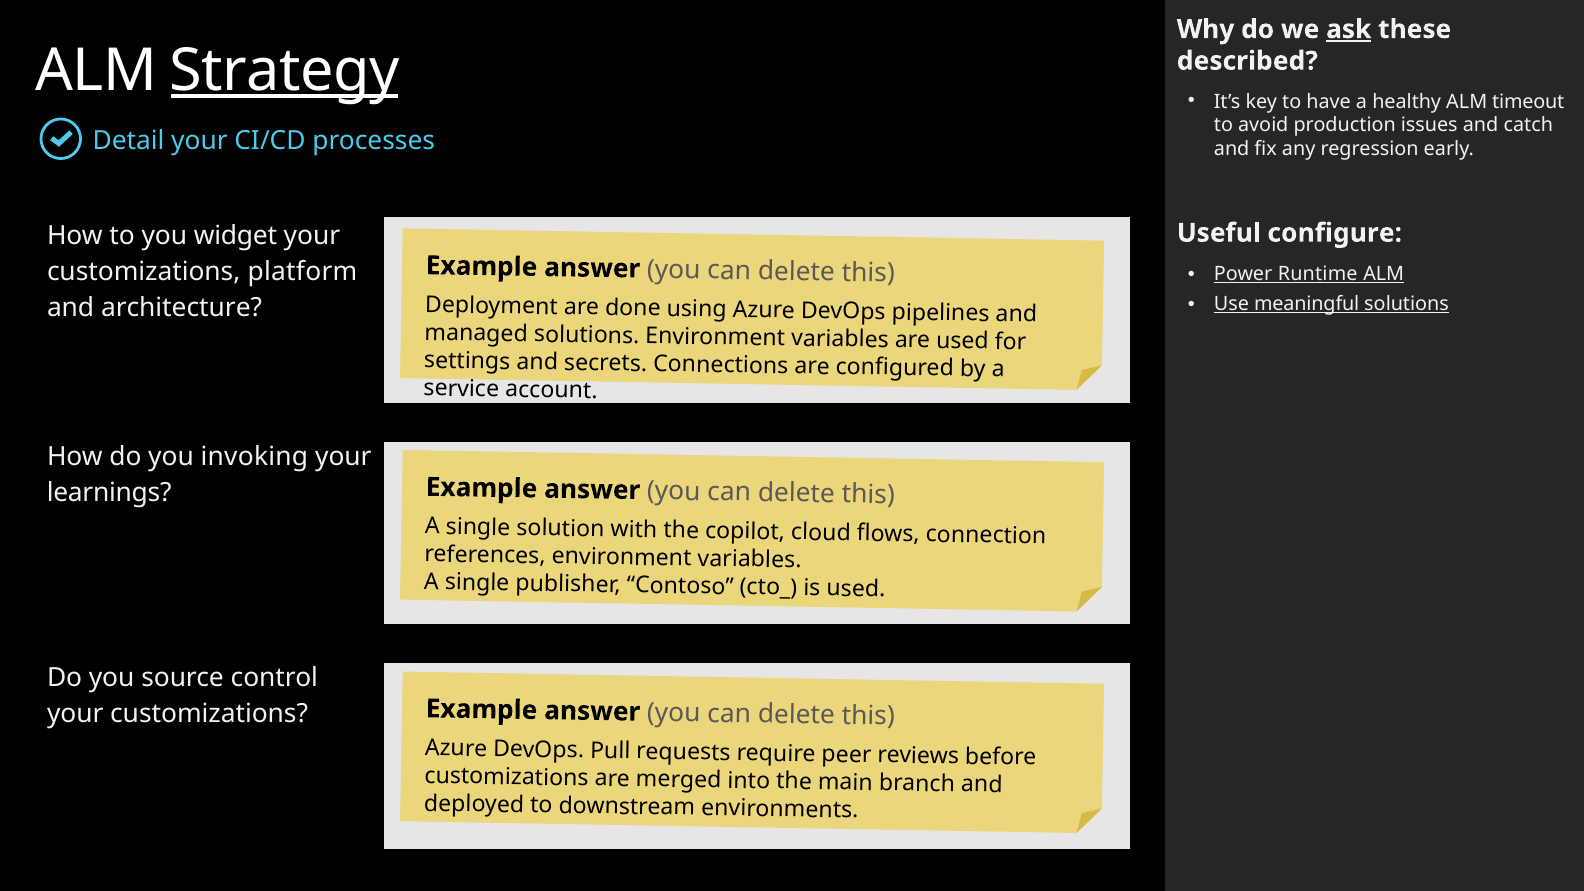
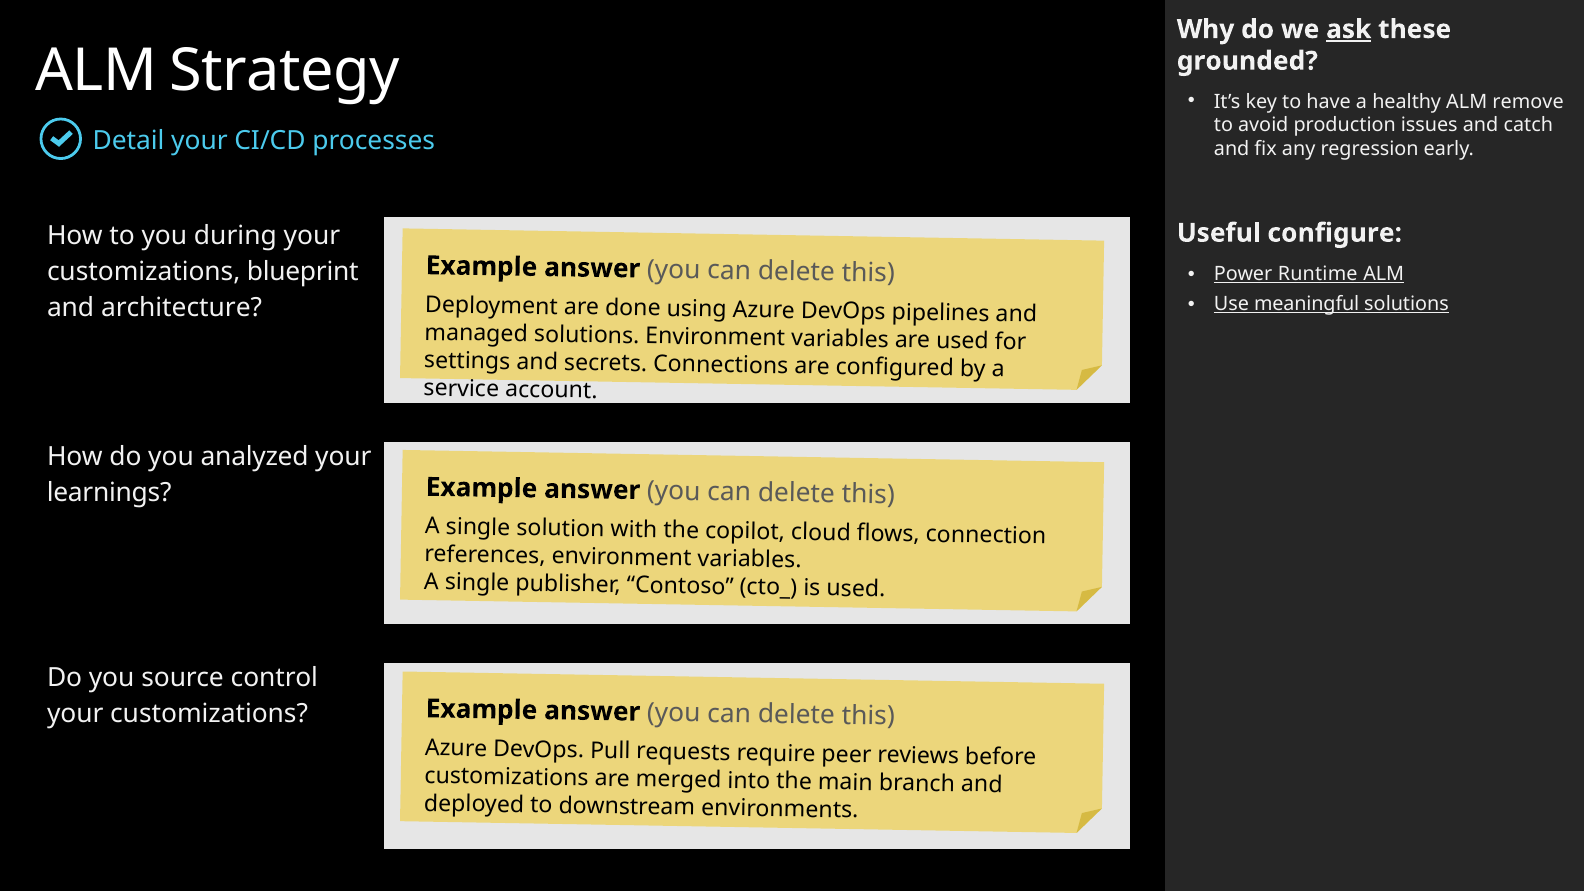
Strategy underline: present -> none
described: described -> grounded
timeout: timeout -> remove
widget: widget -> during
platform: platform -> blueprint
invoking: invoking -> analyzed
